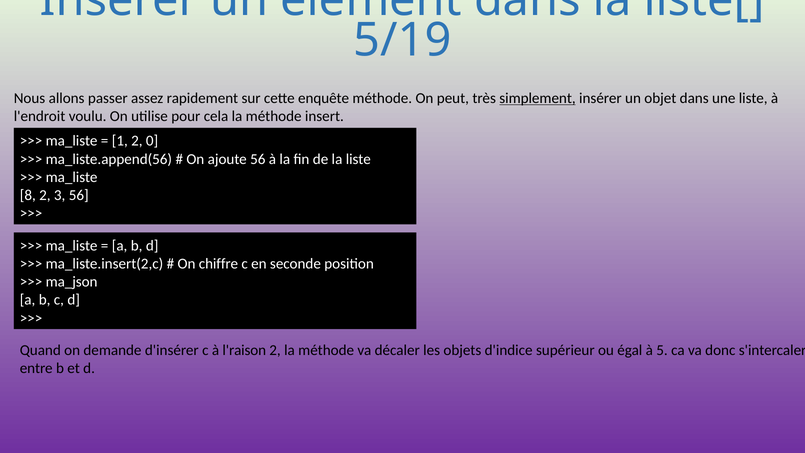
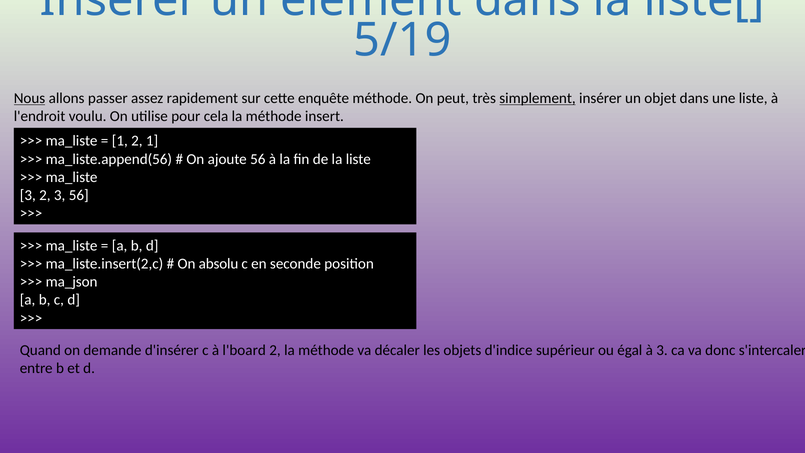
Nous underline: none -> present
2 0: 0 -> 1
8 at (28, 195): 8 -> 3
chiffre: chiffre -> absolu
l'raison: l'raison -> l'board
à 5: 5 -> 3
